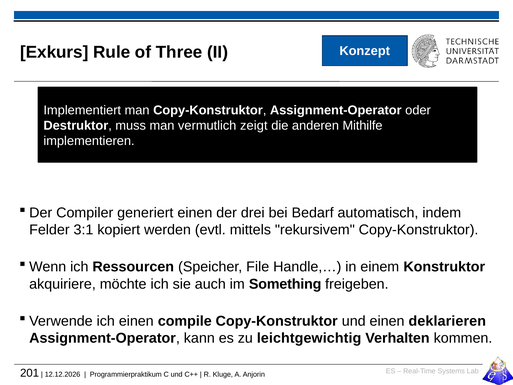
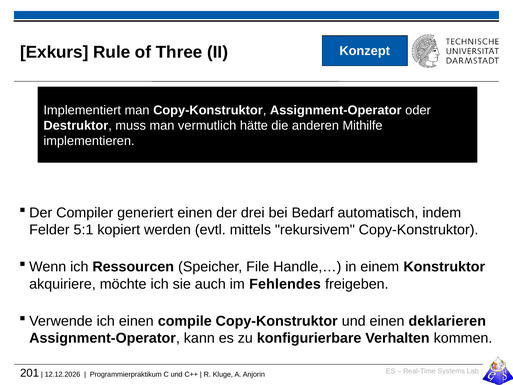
zeigt: zeigt -> hätte
3:1: 3:1 -> 5:1
Something: Something -> Fehlendes
leichtgewichtig: leichtgewichtig -> konfigurierbare
